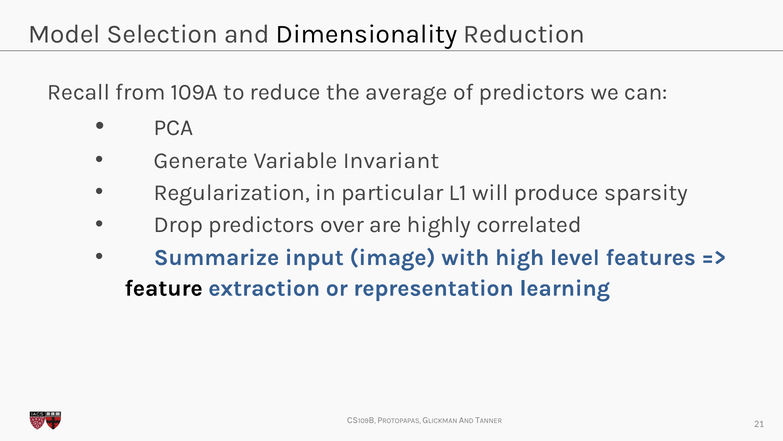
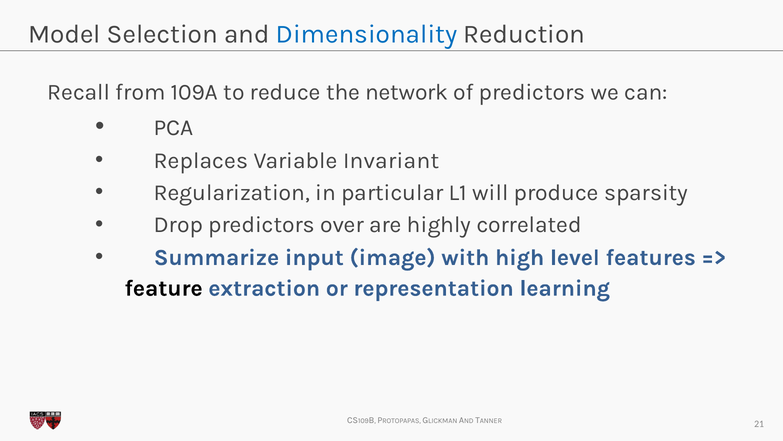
Dimensionality colour: black -> blue
average: average -> network
Generate: Generate -> Replaces
